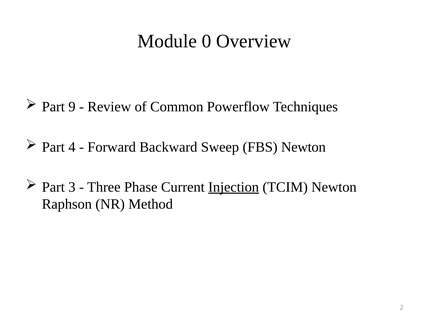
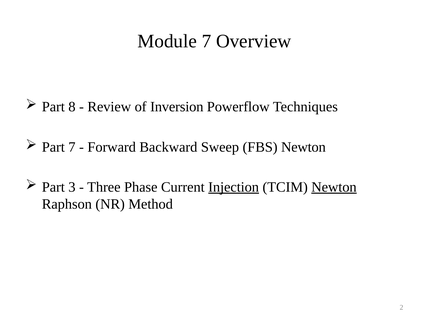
Module 0: 0 -> 7
9: 9 -> 8
Common: Common -> Inversion
Part 4: 4 -> 7
Newton at (334, 187) underline: none -> present
